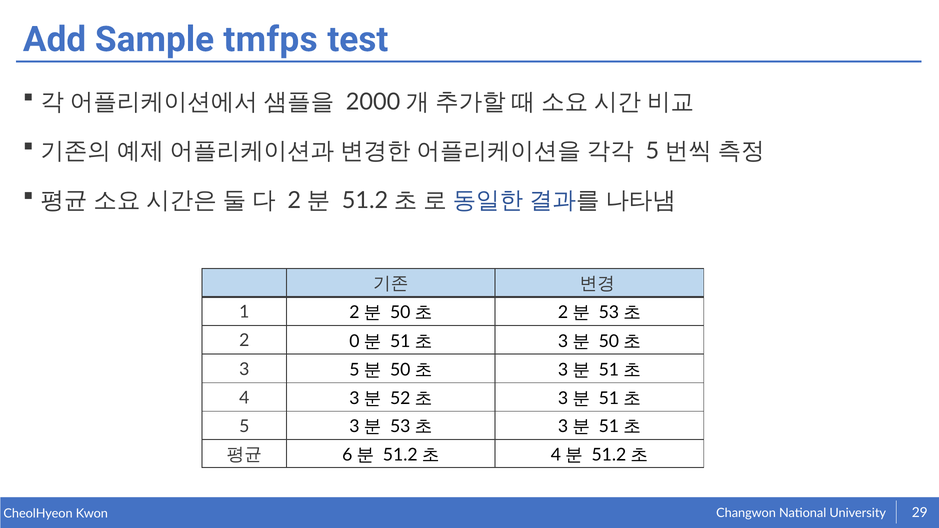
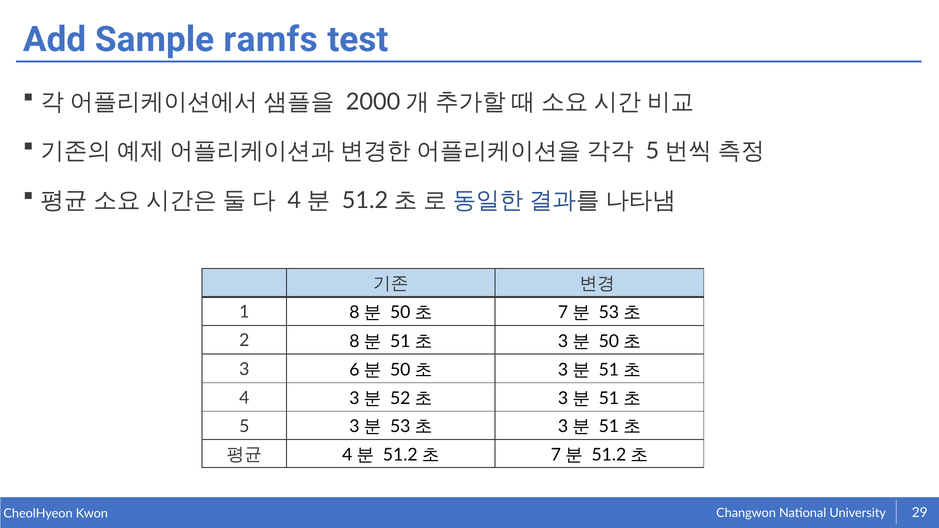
tmfps: tmfps -> ramfs
2 at (294, 200): 2 -> 4
1 2: 2 -> 8
2 at (563, 313): 2 -> 7
2 0: 0 -> 8
3 5: 5 -> 6
6 at (347, 455): 6 -> 4
4 at (556, 455): 4 -> 7
